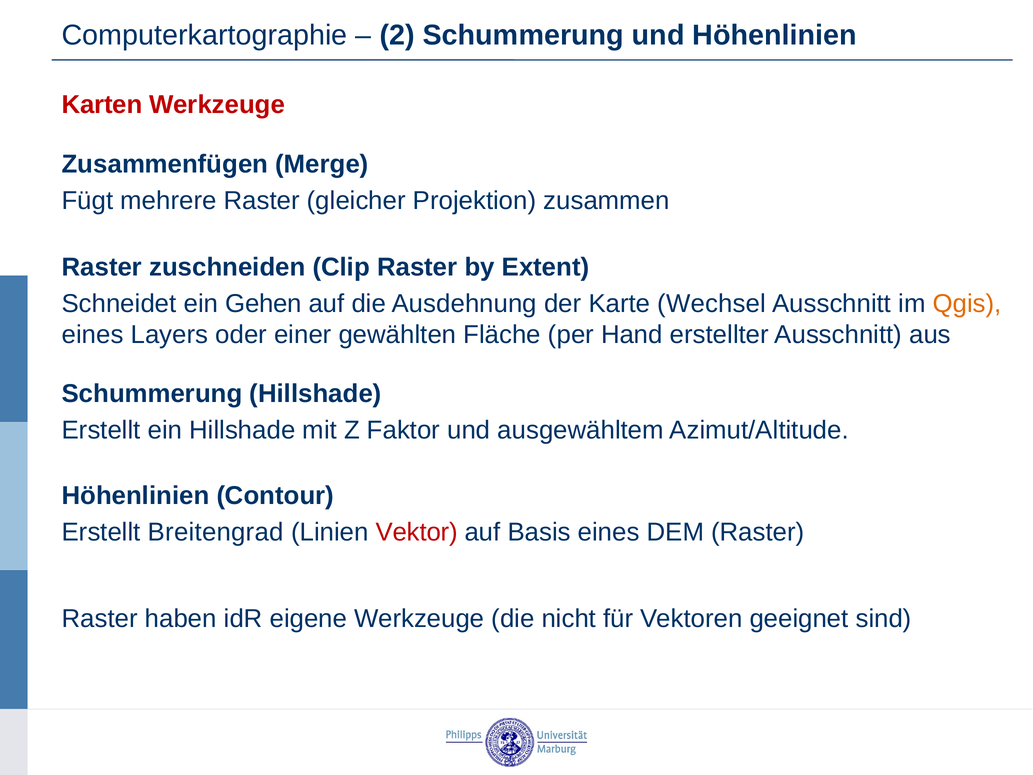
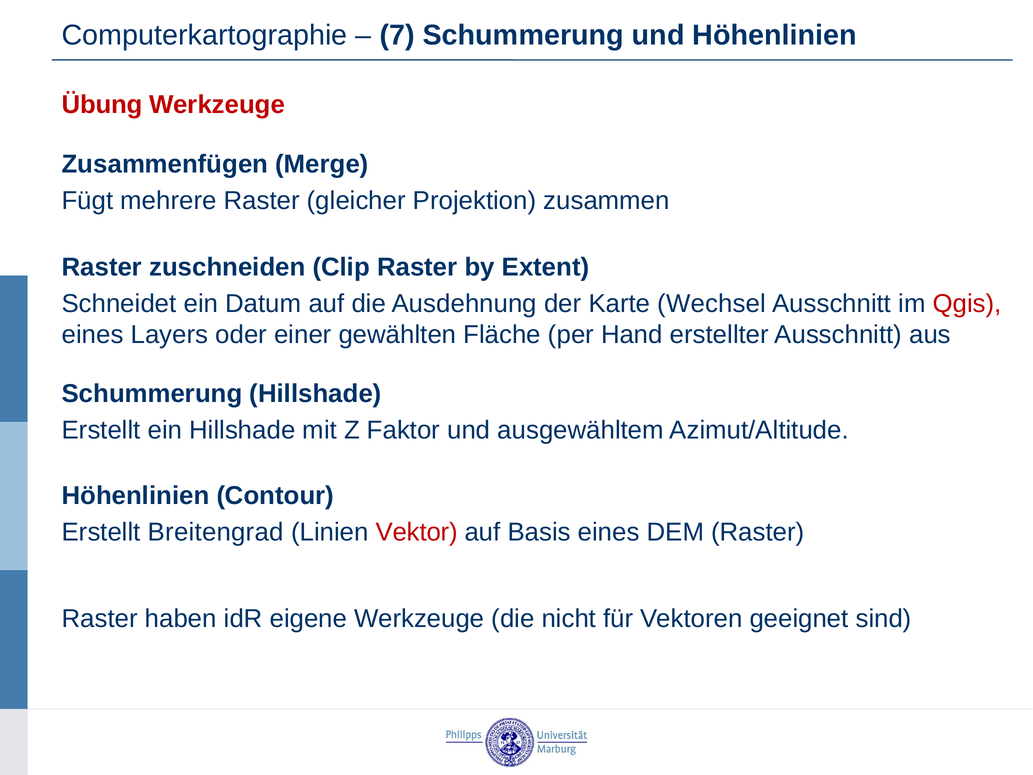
2: 2 -> 7
Karten: Karten -> Übung
Gehen: Gehen -> Datum
Qgis colour: orange -> red
